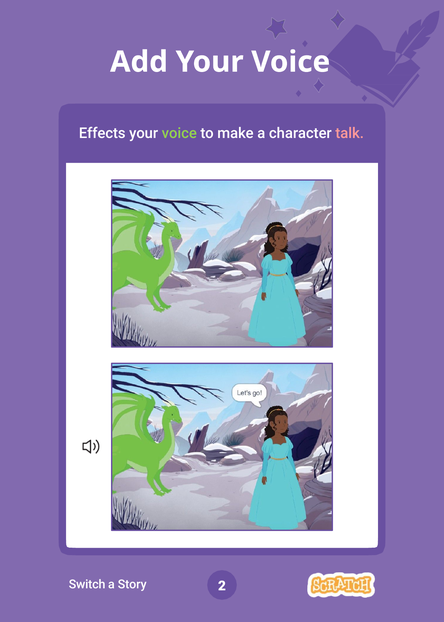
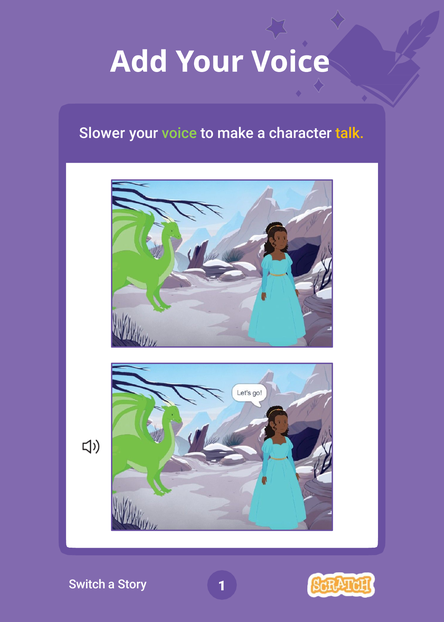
Effects: Effects -> Slower
talk colour: pink -> yellow
2: 2 -> 1
